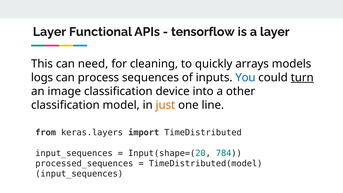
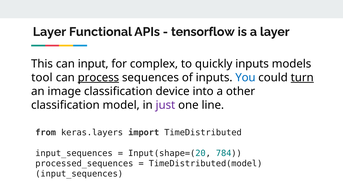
need: need -> input
cleaning: cleaning -> complex
quickly arrays: arrays -> inputs
logs: logs -> tool
process underline: none -> present
just colour: orange -> purple
